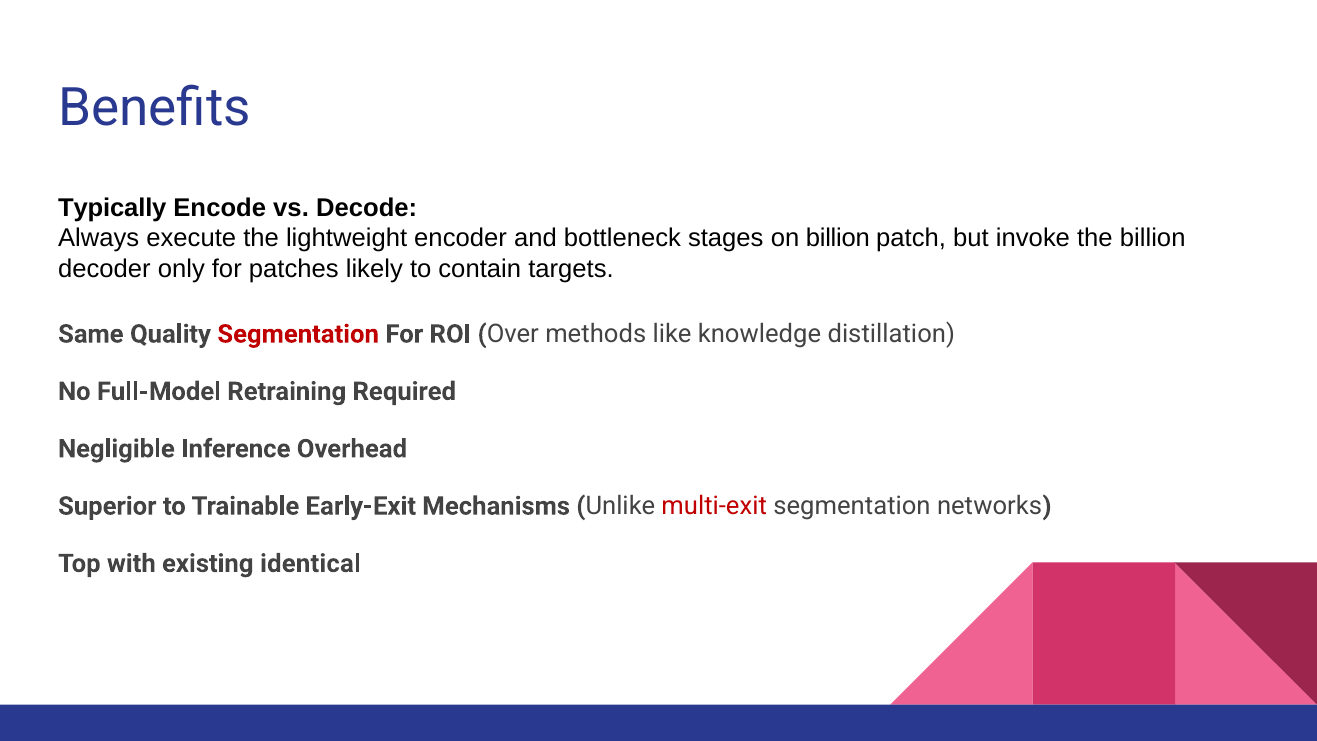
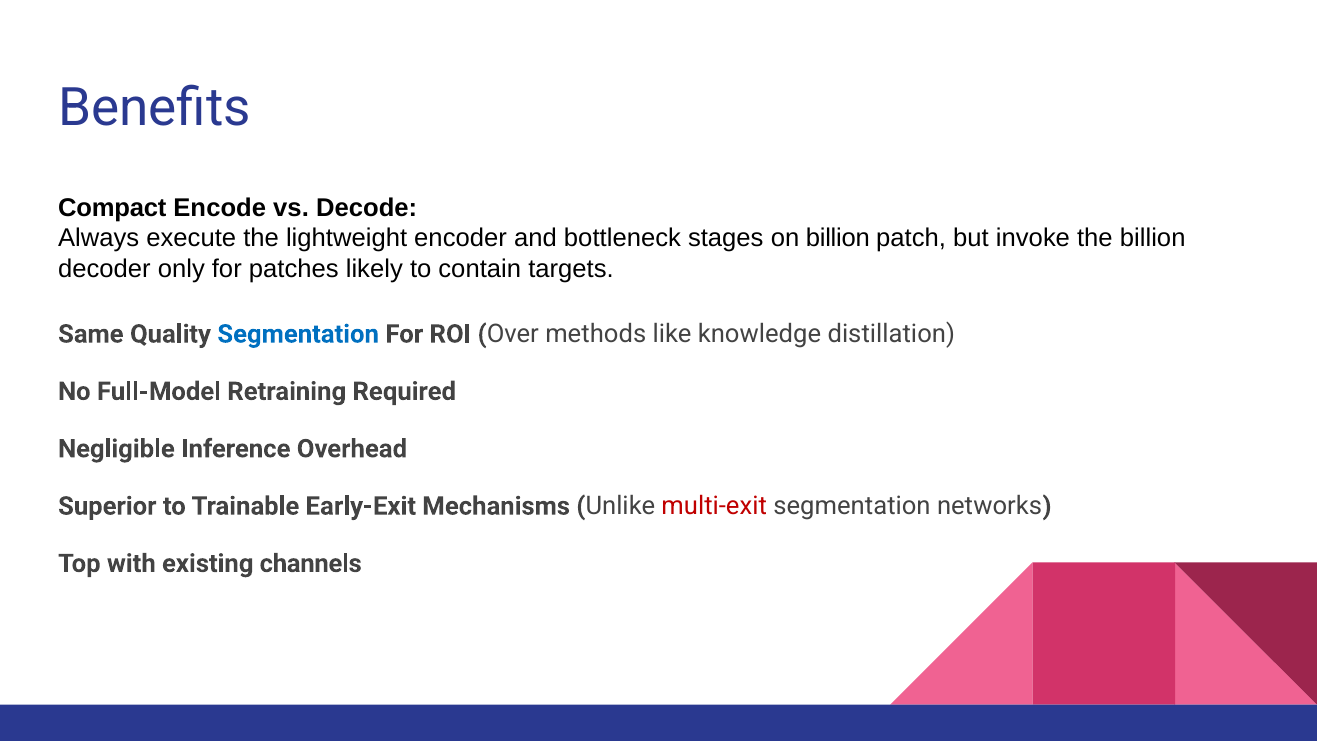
Typically: Typically -> Compact
Segmentation at (298, 334) colour: red -> blue
identical: identical -> channels
